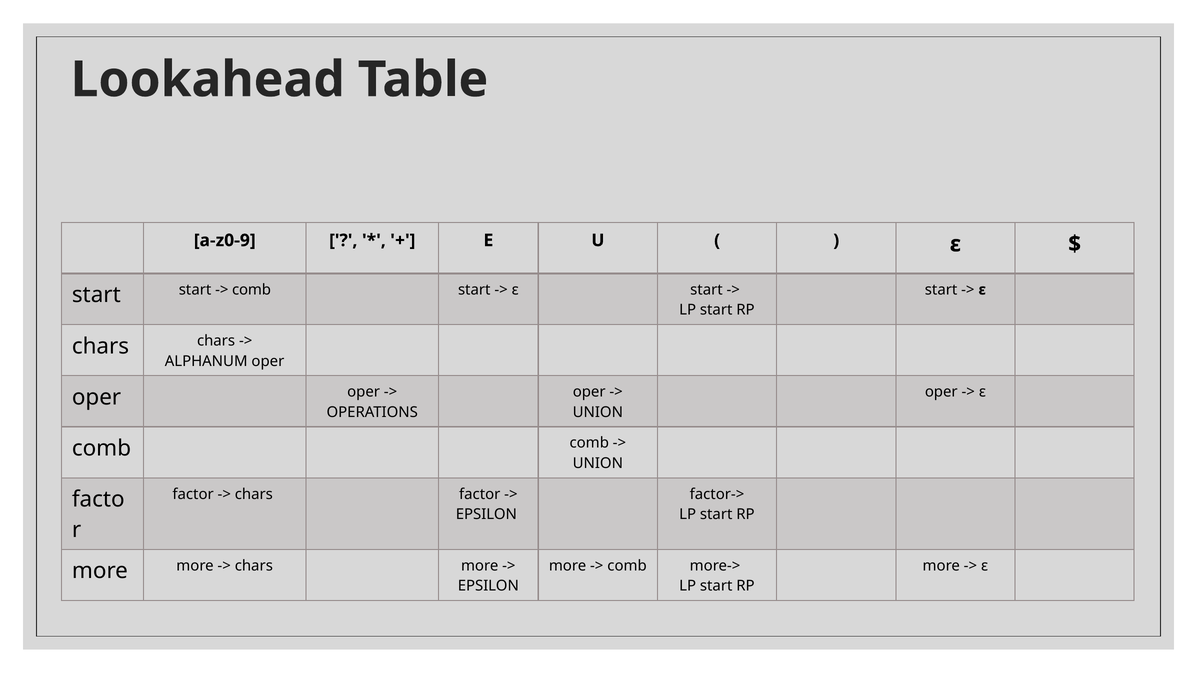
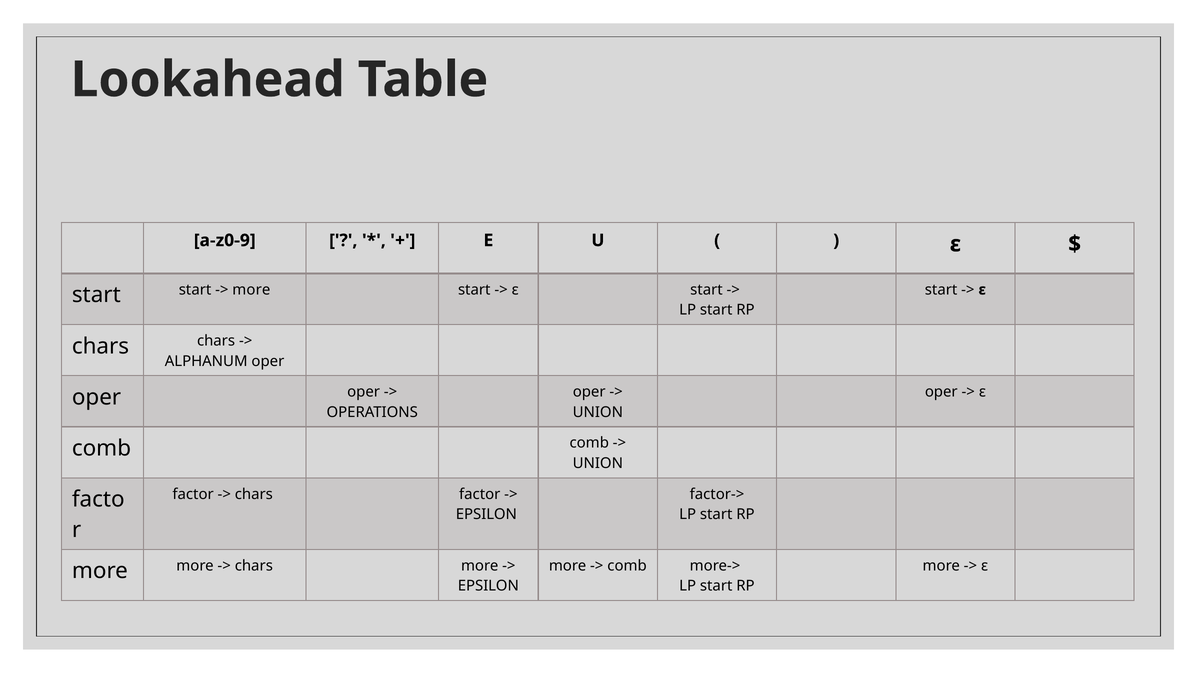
comb at (252, 290): comb -> more
